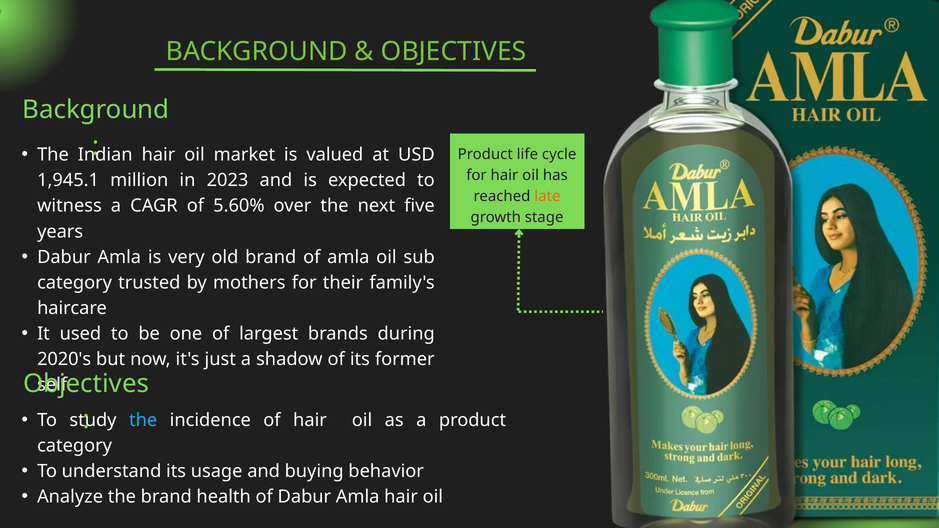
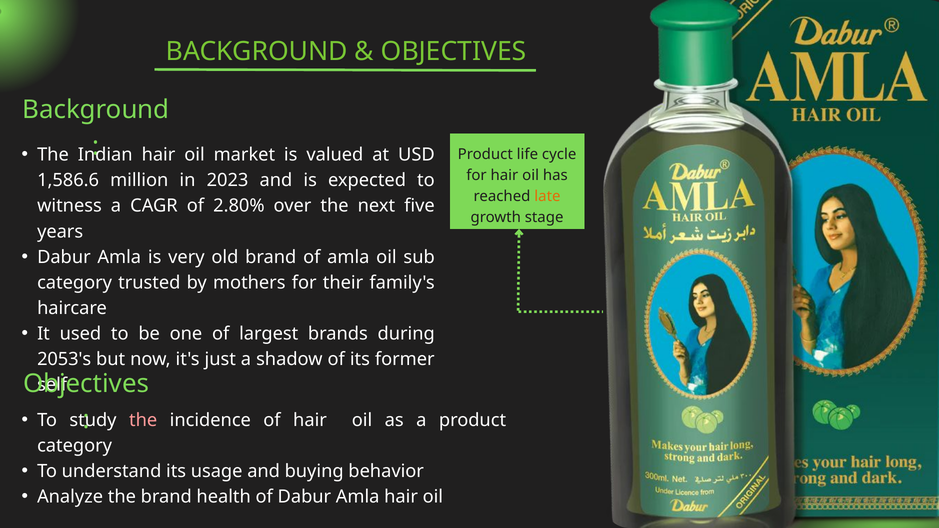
1,945.1: 1,945.1 -> 1,586.6
5.60%: 5.60% -> 2.80%
2020's: 2020's -> 2053's
the at (143, 420) colour: light blue -> pink
